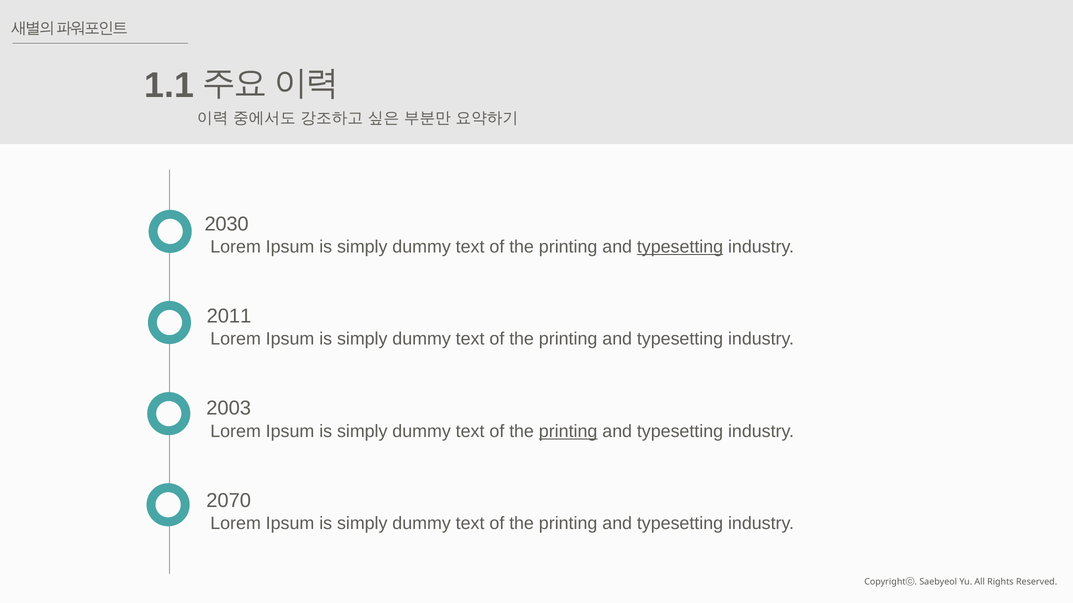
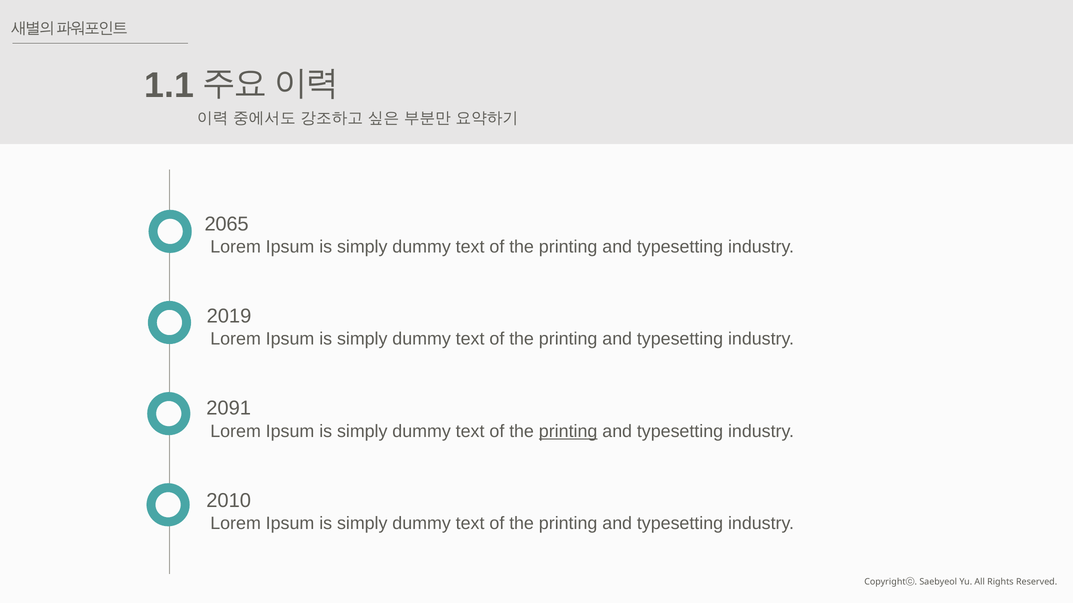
2030: 2030 -> 2065
typesetting at (680, 247) underline: present -> none
2011: 2011 -> 2019
2003: 2003 -> 2091
2070: 2070 -> 2010
